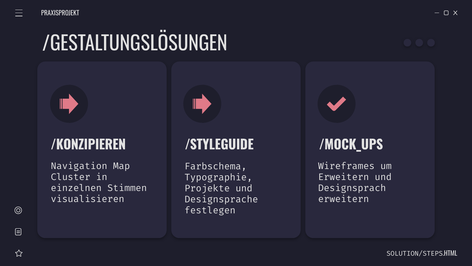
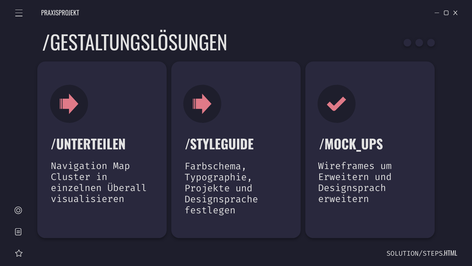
/KONZIPIEREN: /KONZIPIEREN -> /UNTERTEILEN
Stimmen: Stimmen -> Überall
